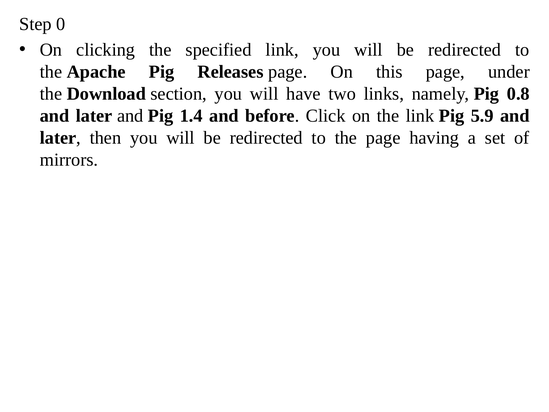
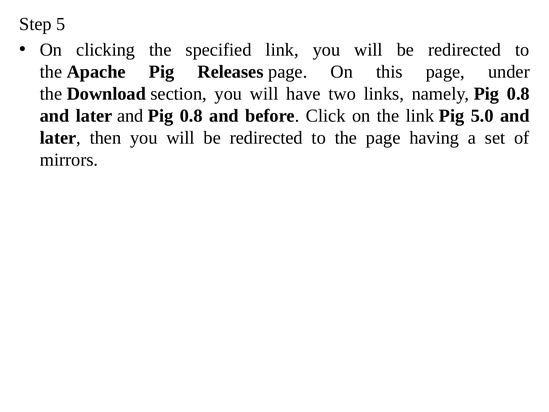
0: 0 -> 5
and Pig 1.4: 1.4 -> 0.8
5.9: 5.9 -> 5.0
